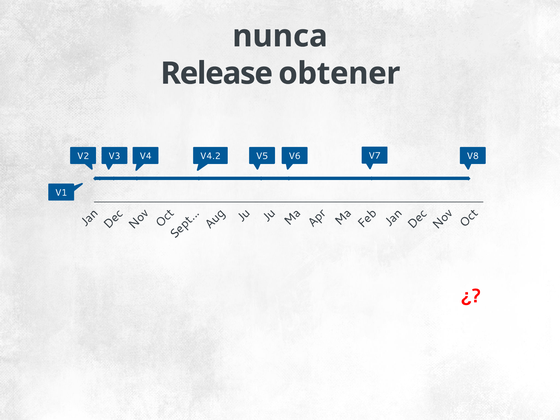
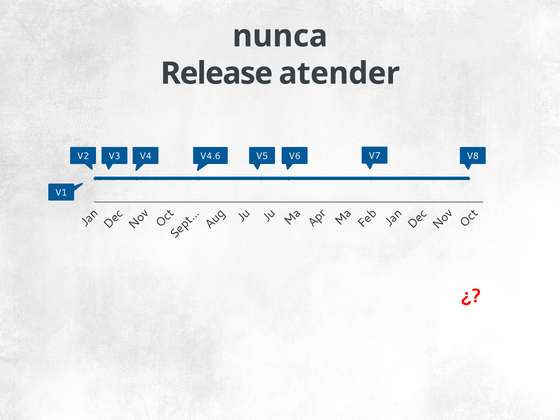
obtener: obtener -> atender
V4.2: V4.2 -> V4.6
